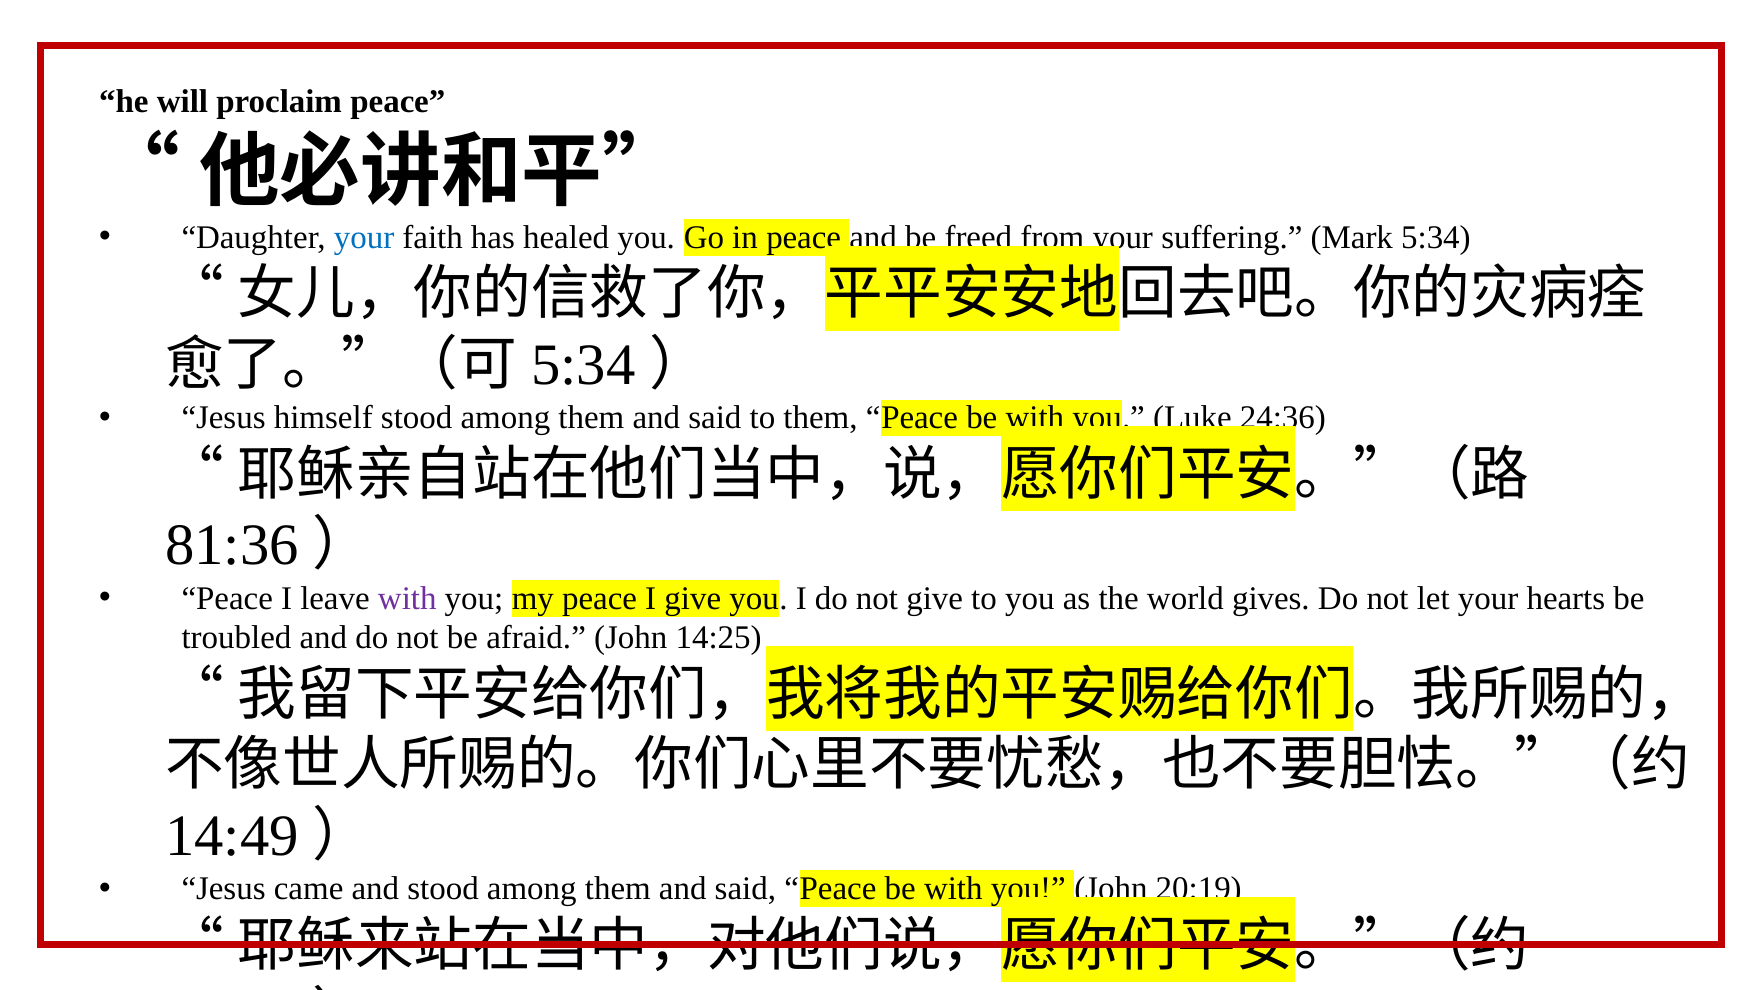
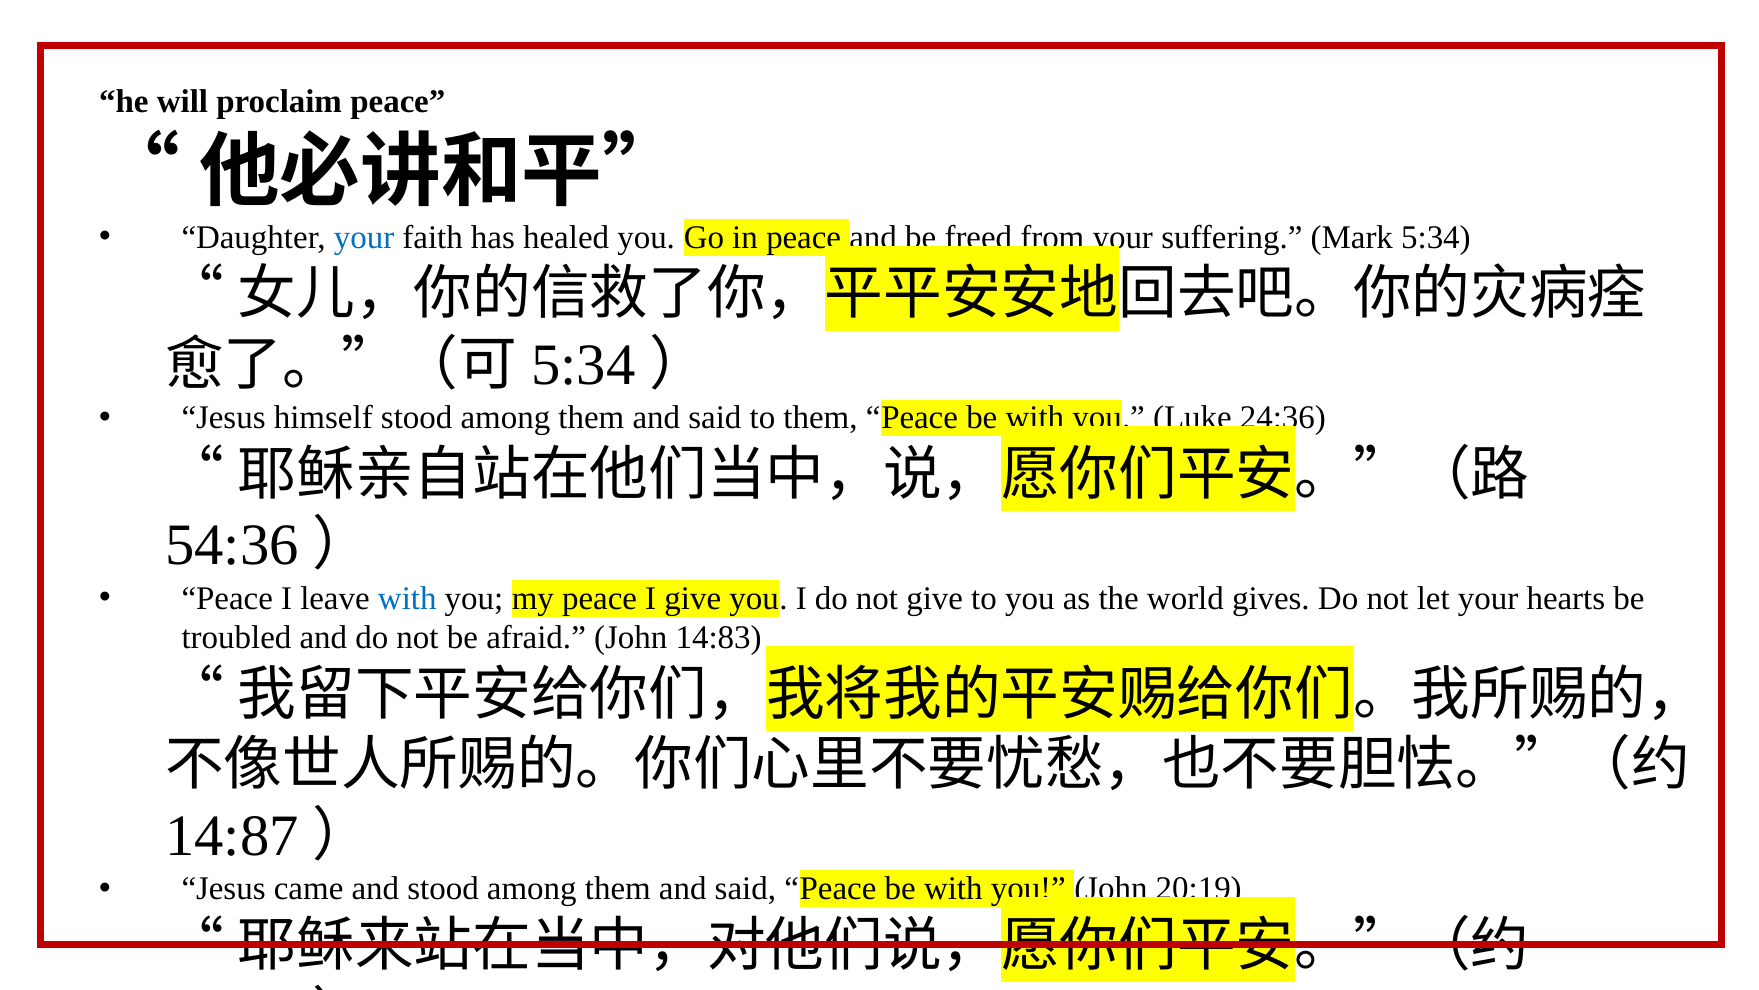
81:36: 81:36 -> 54:36
with at (407, 598) colour: purple -> blue
14:25: 14:25 -> 14:83
14:49: 14:49 -> 14:87
